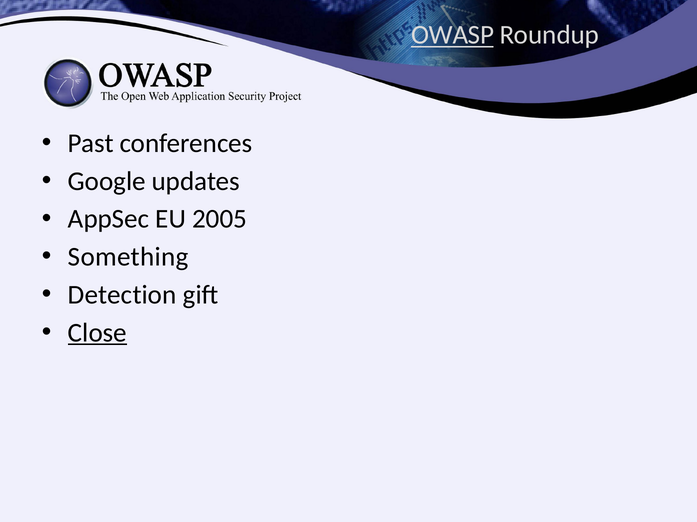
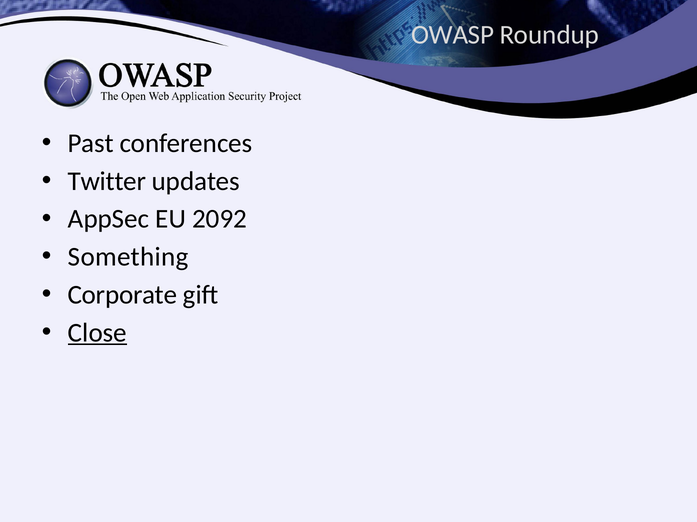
OWASP underline: present -> none
Google: Google -> Twitter
2005: 2005 -> 2092
Detection: Detection -> Corporate
